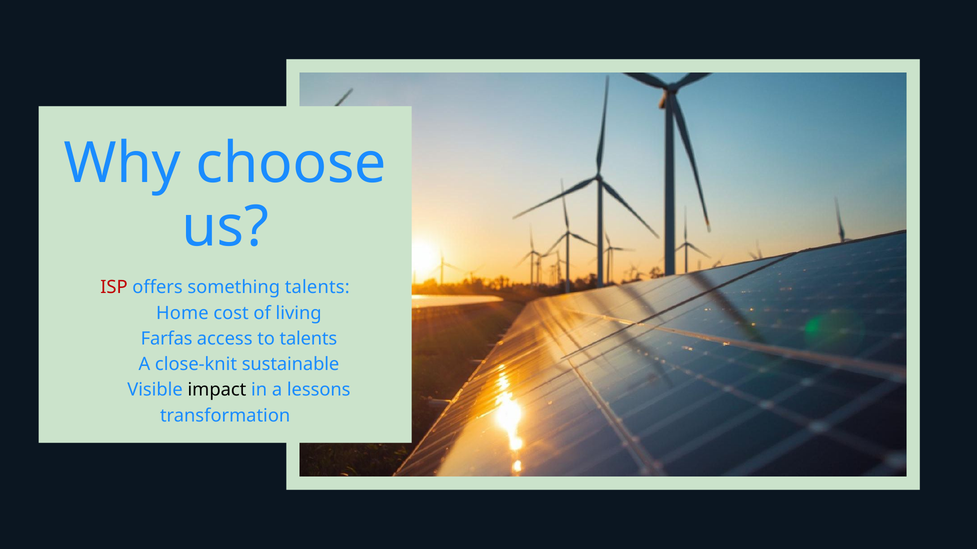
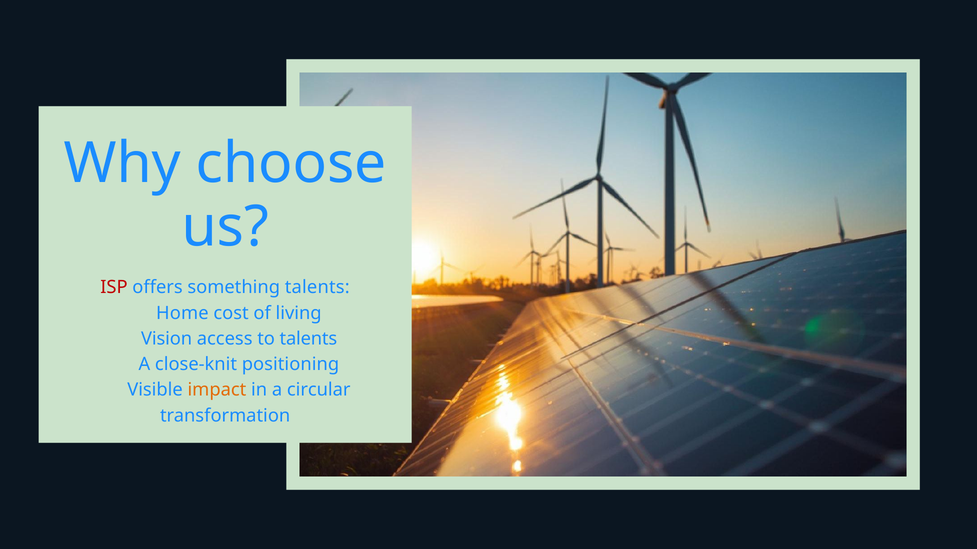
Farfas: Farfas -> Vision
sustainable: sustainable -> positioning
impact colour: black -> orange
lessons: lessons -> circular
